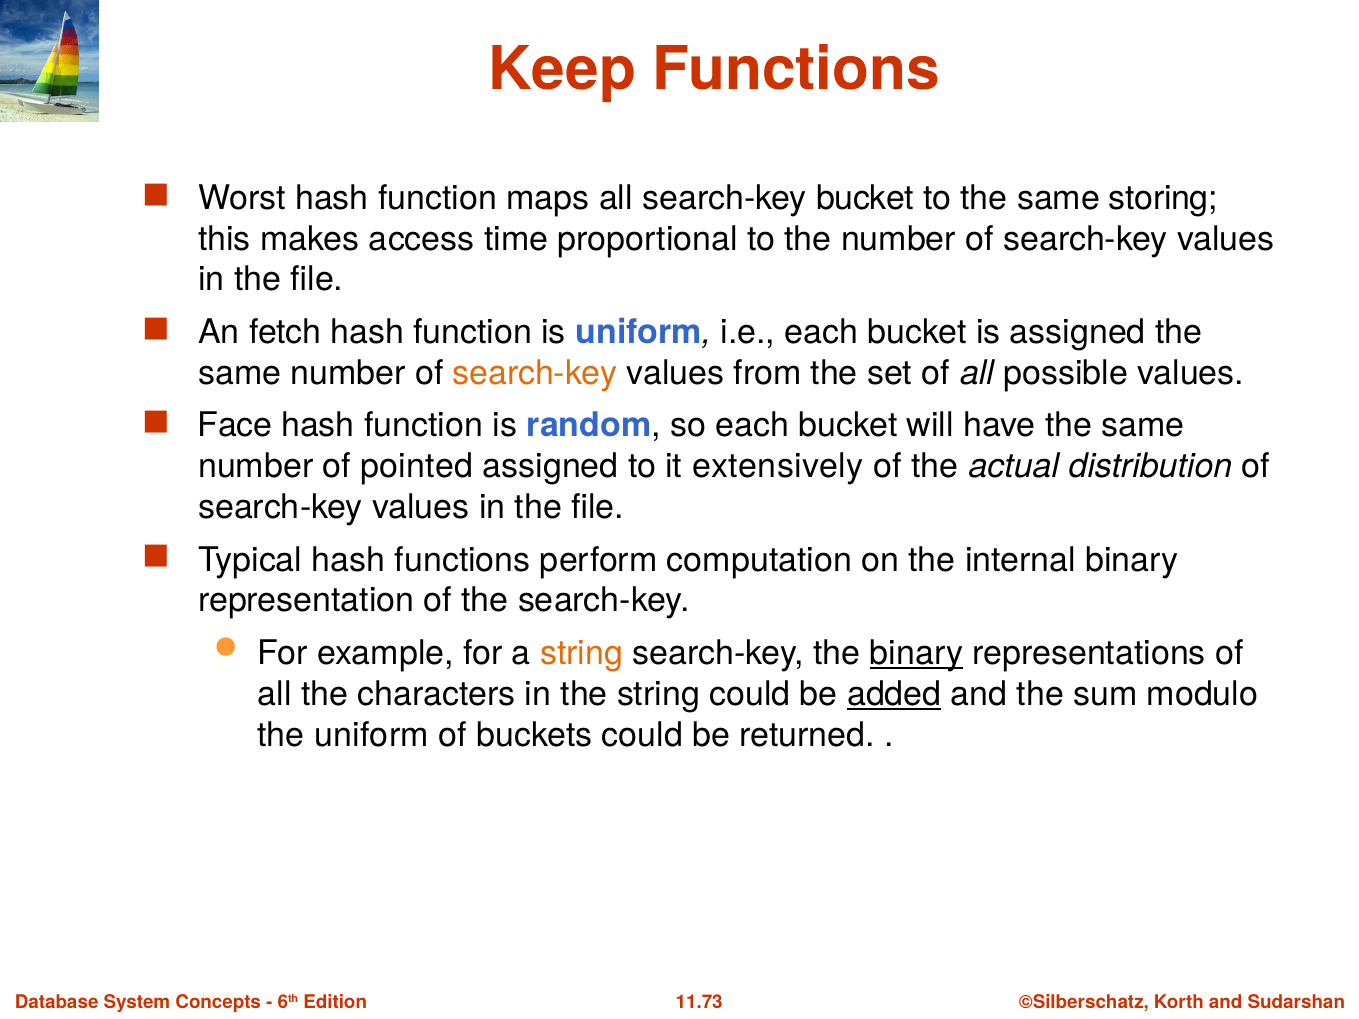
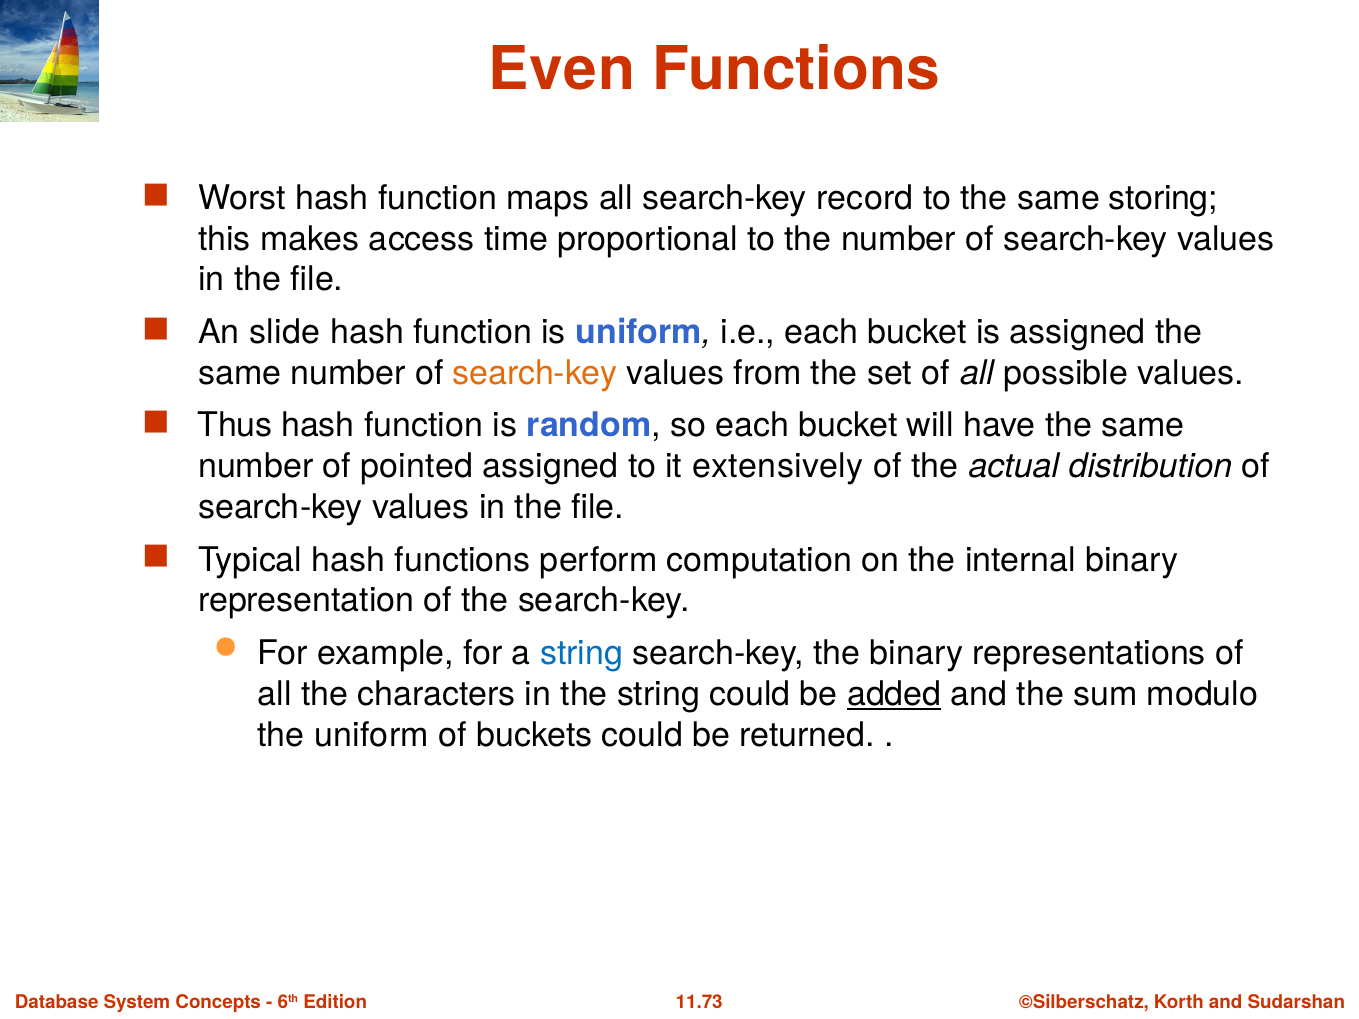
Keep: Keep -> Even
search-key bucket: bucket -> record
fetch: fetch -> slide
Face: Face -> Thus
string at (582, 653) colour: orange -> blue
binary at (917, 653) underline: present -> none
